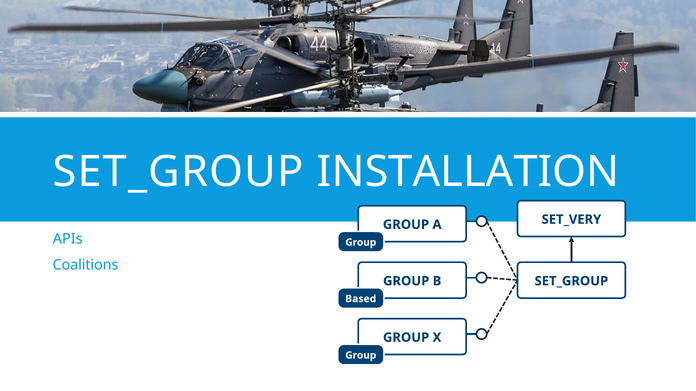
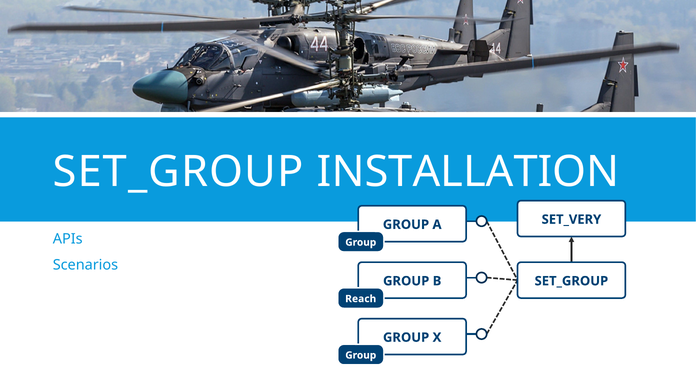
Coalitions: Coalitions -> Scenarios
Based: Based -> Reach
